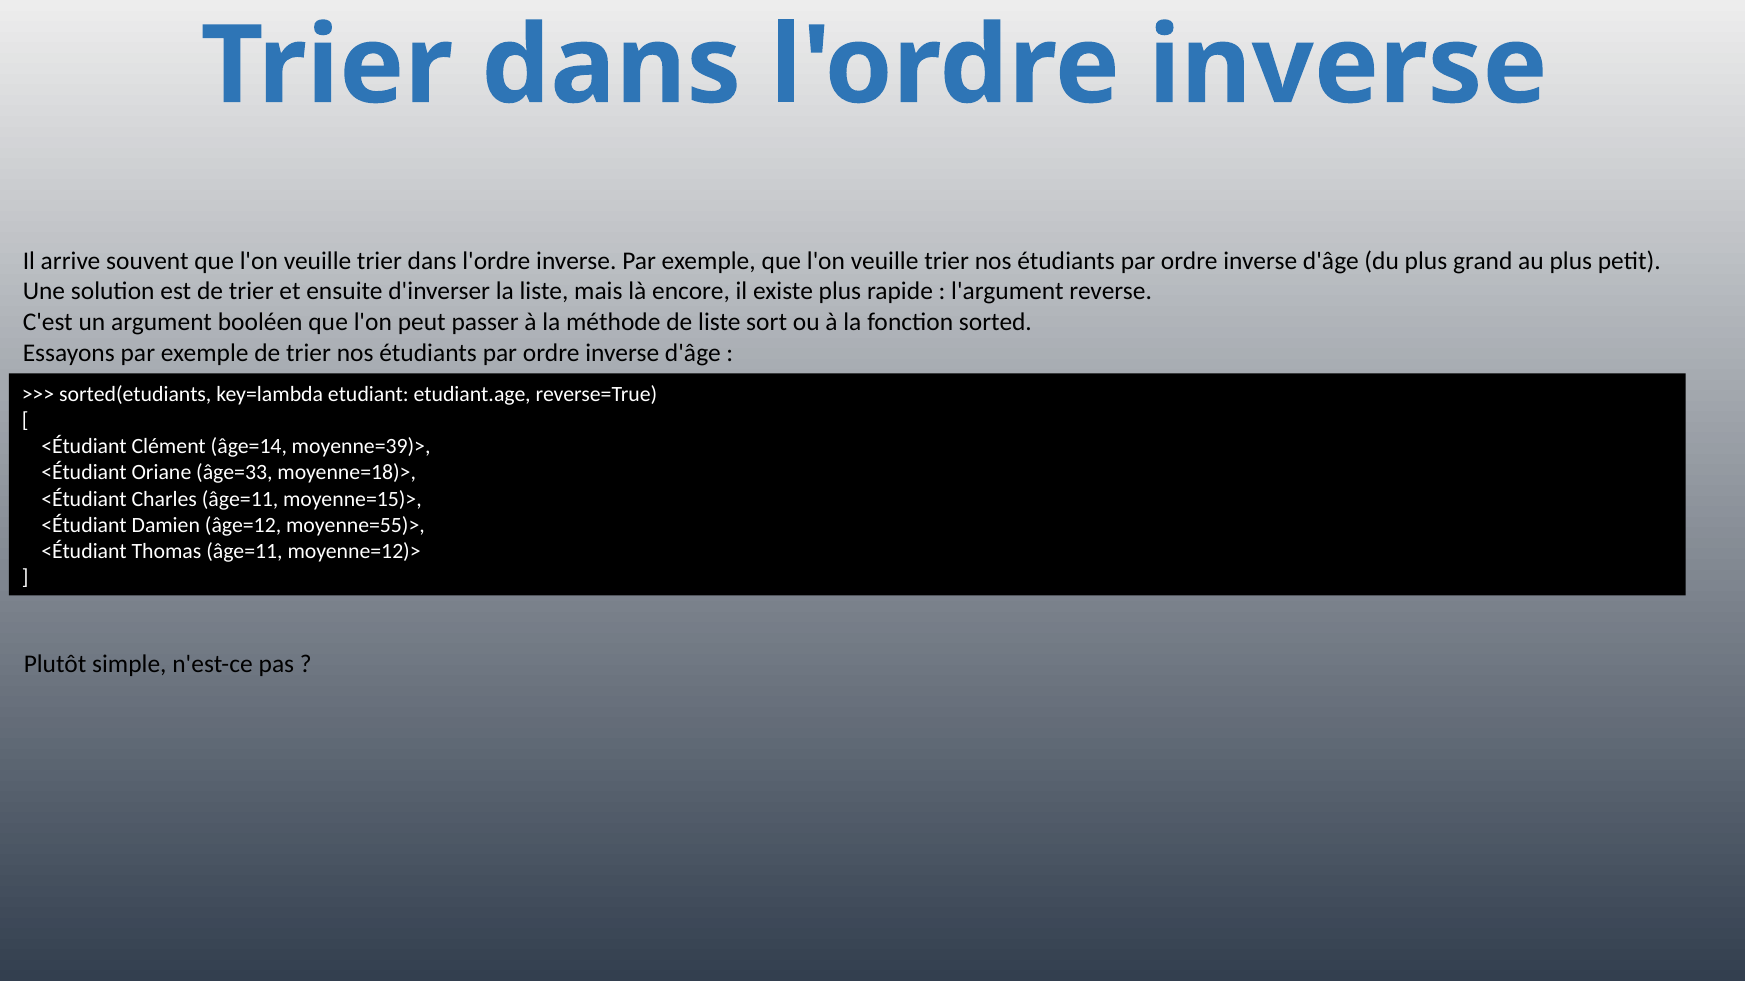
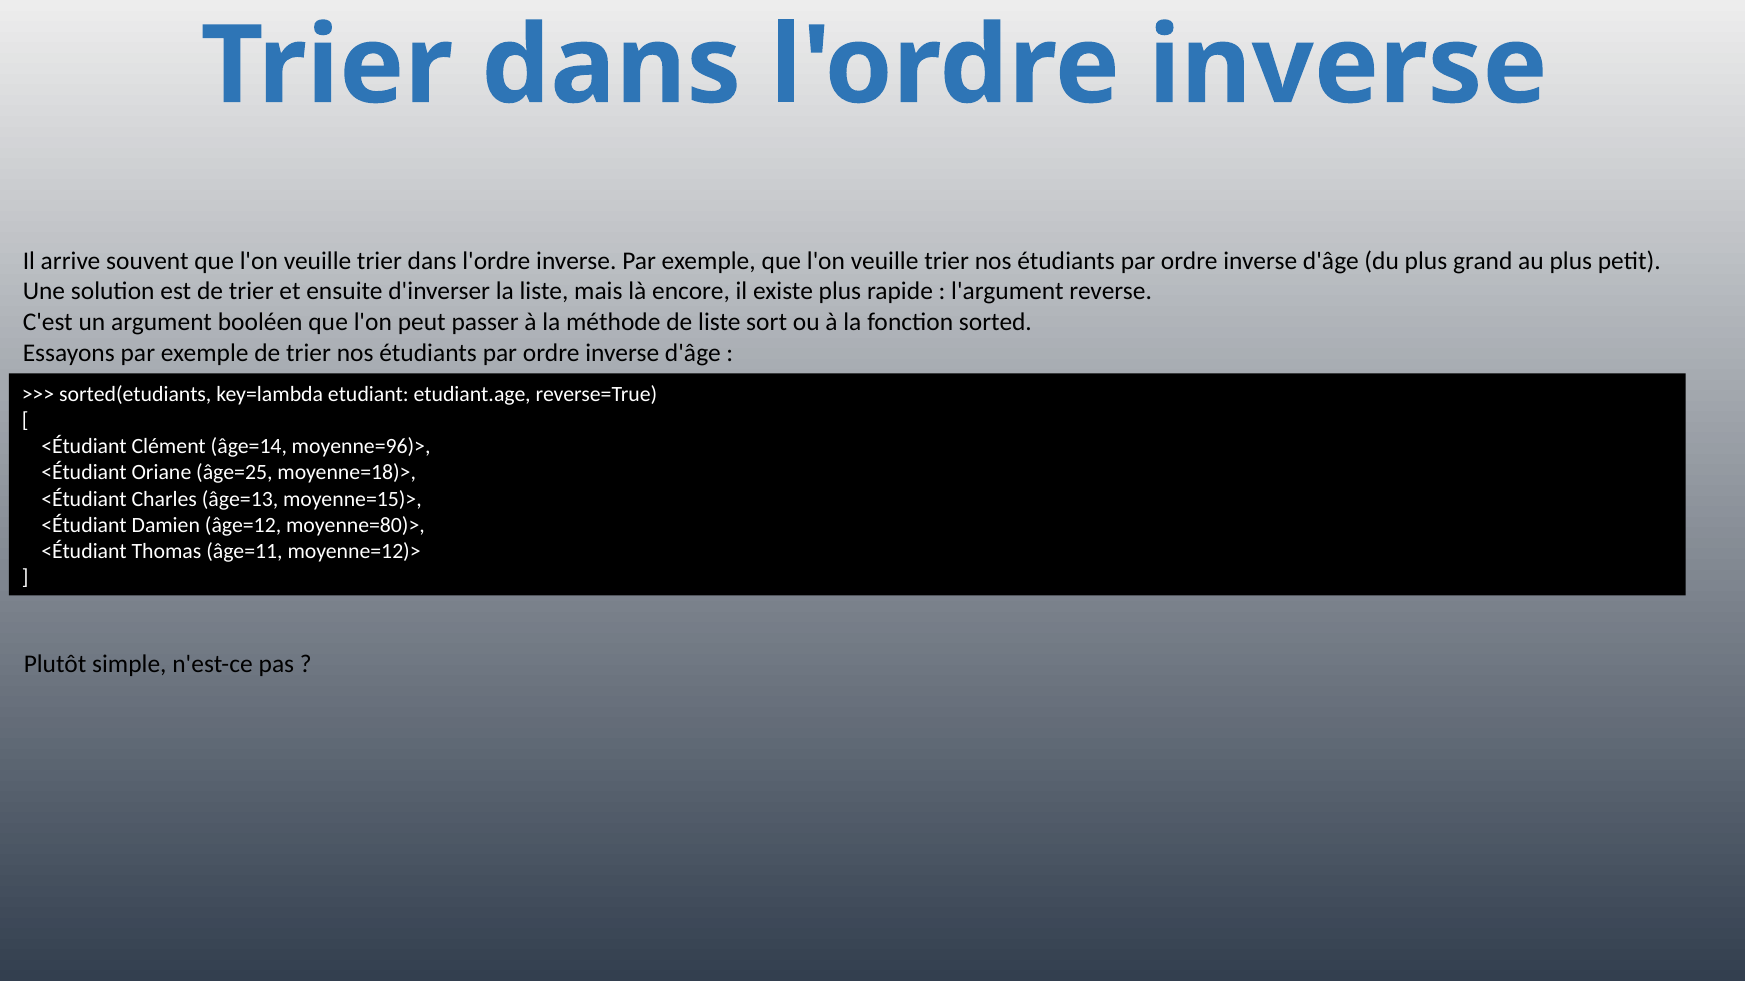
moyenne=39)>: moyenne=39)> -> moyenne=96)>
âge=33: âge=33 -> âge=25
Charles âge=11: âge=11 -> âge=13
moyenne=55)>: moyenne=55)> -> moyenne=80)>
